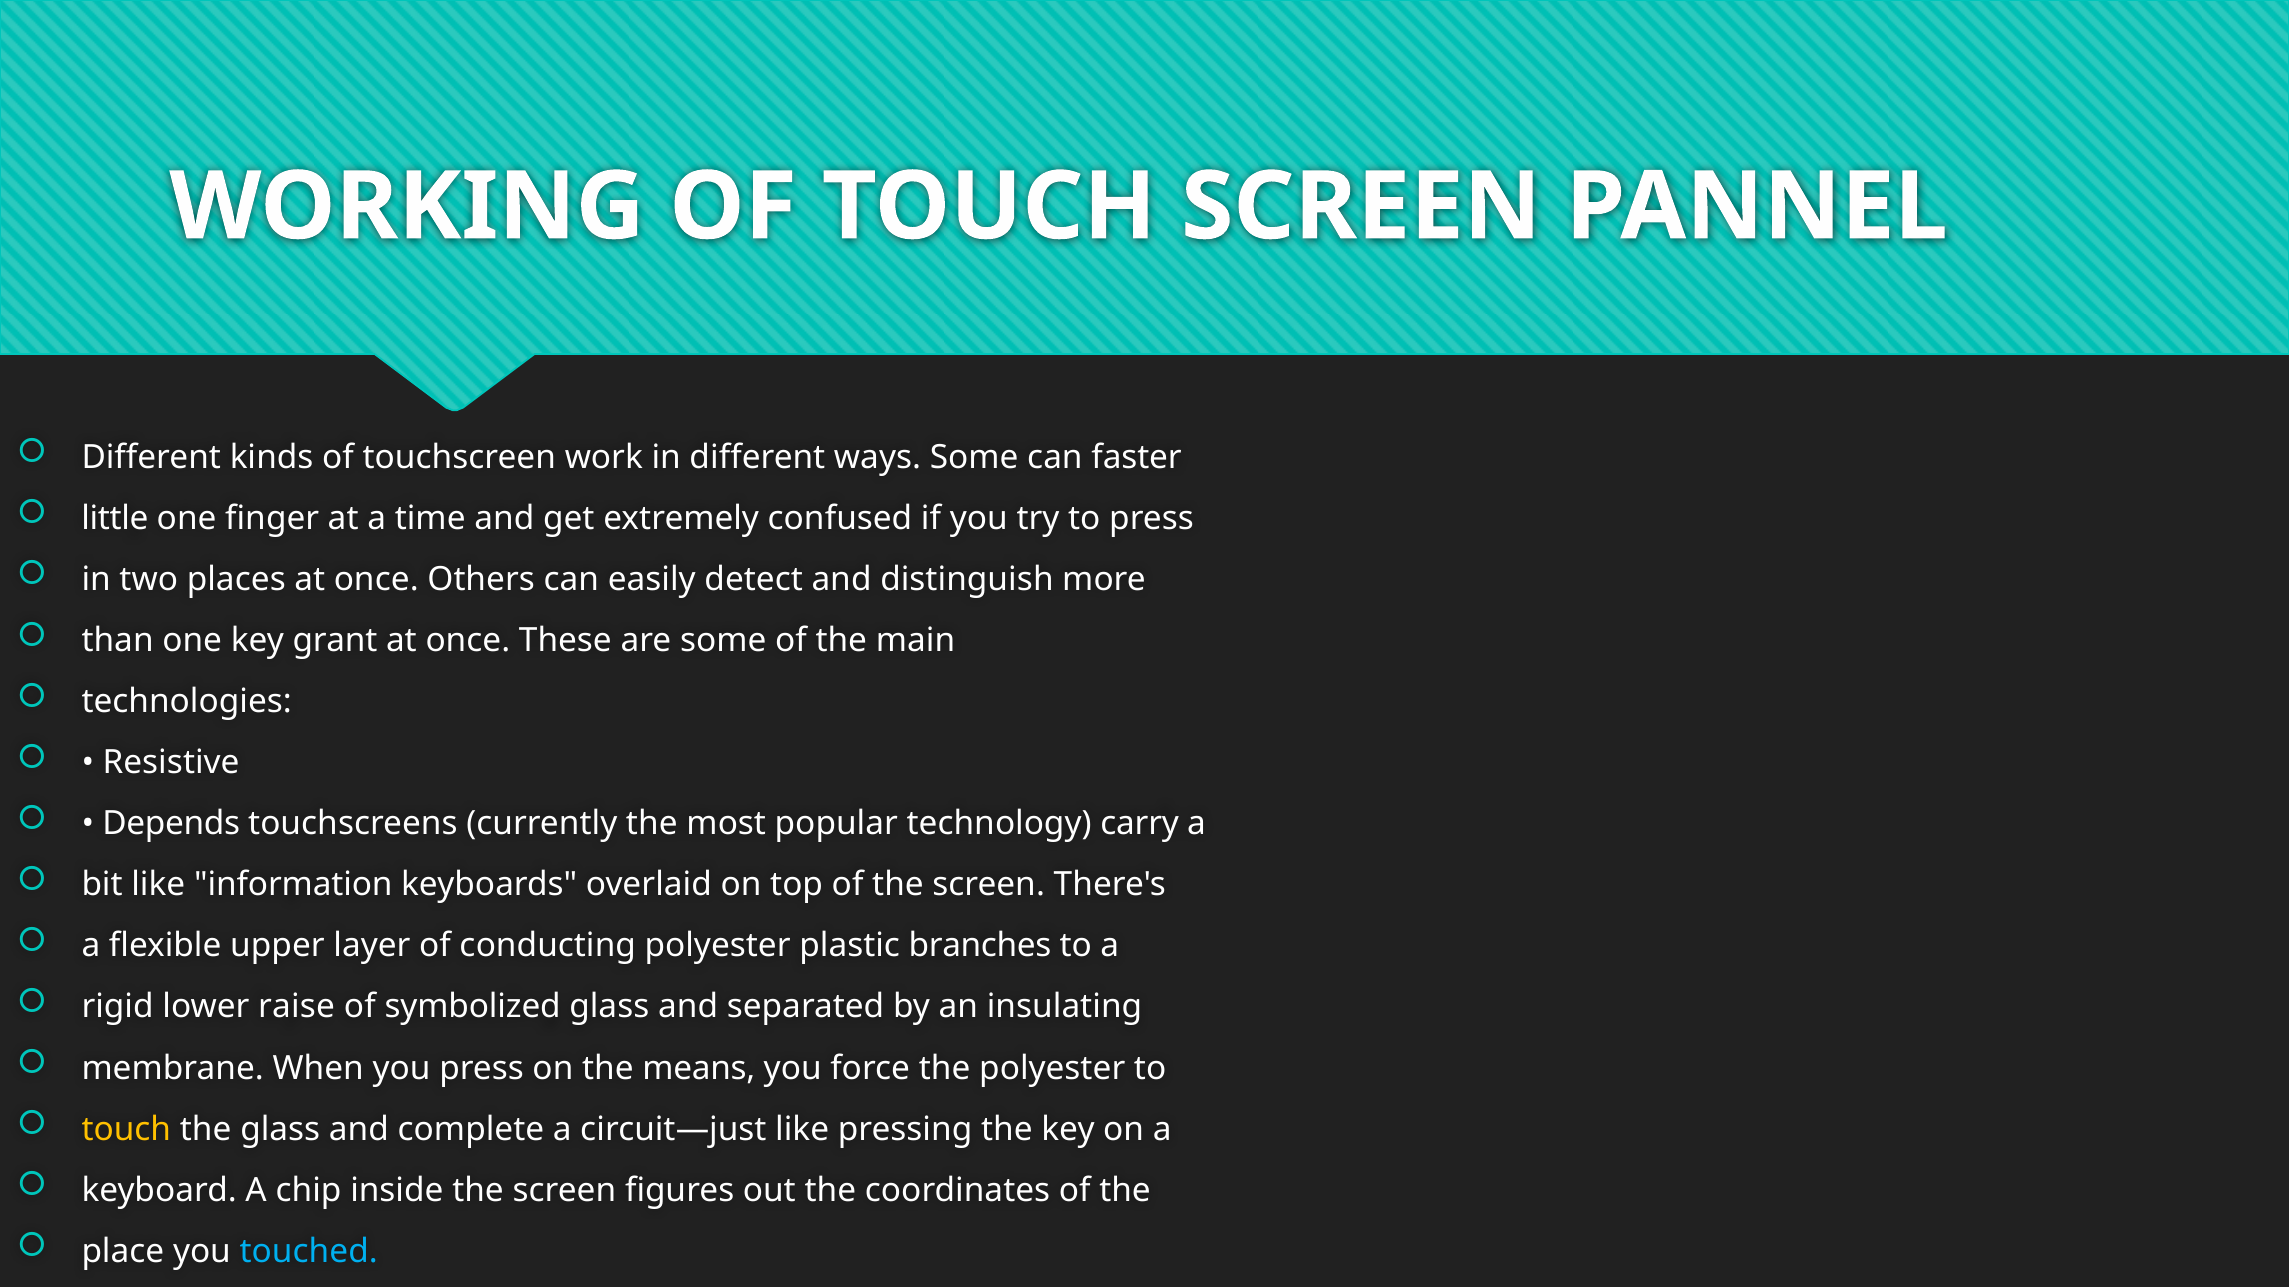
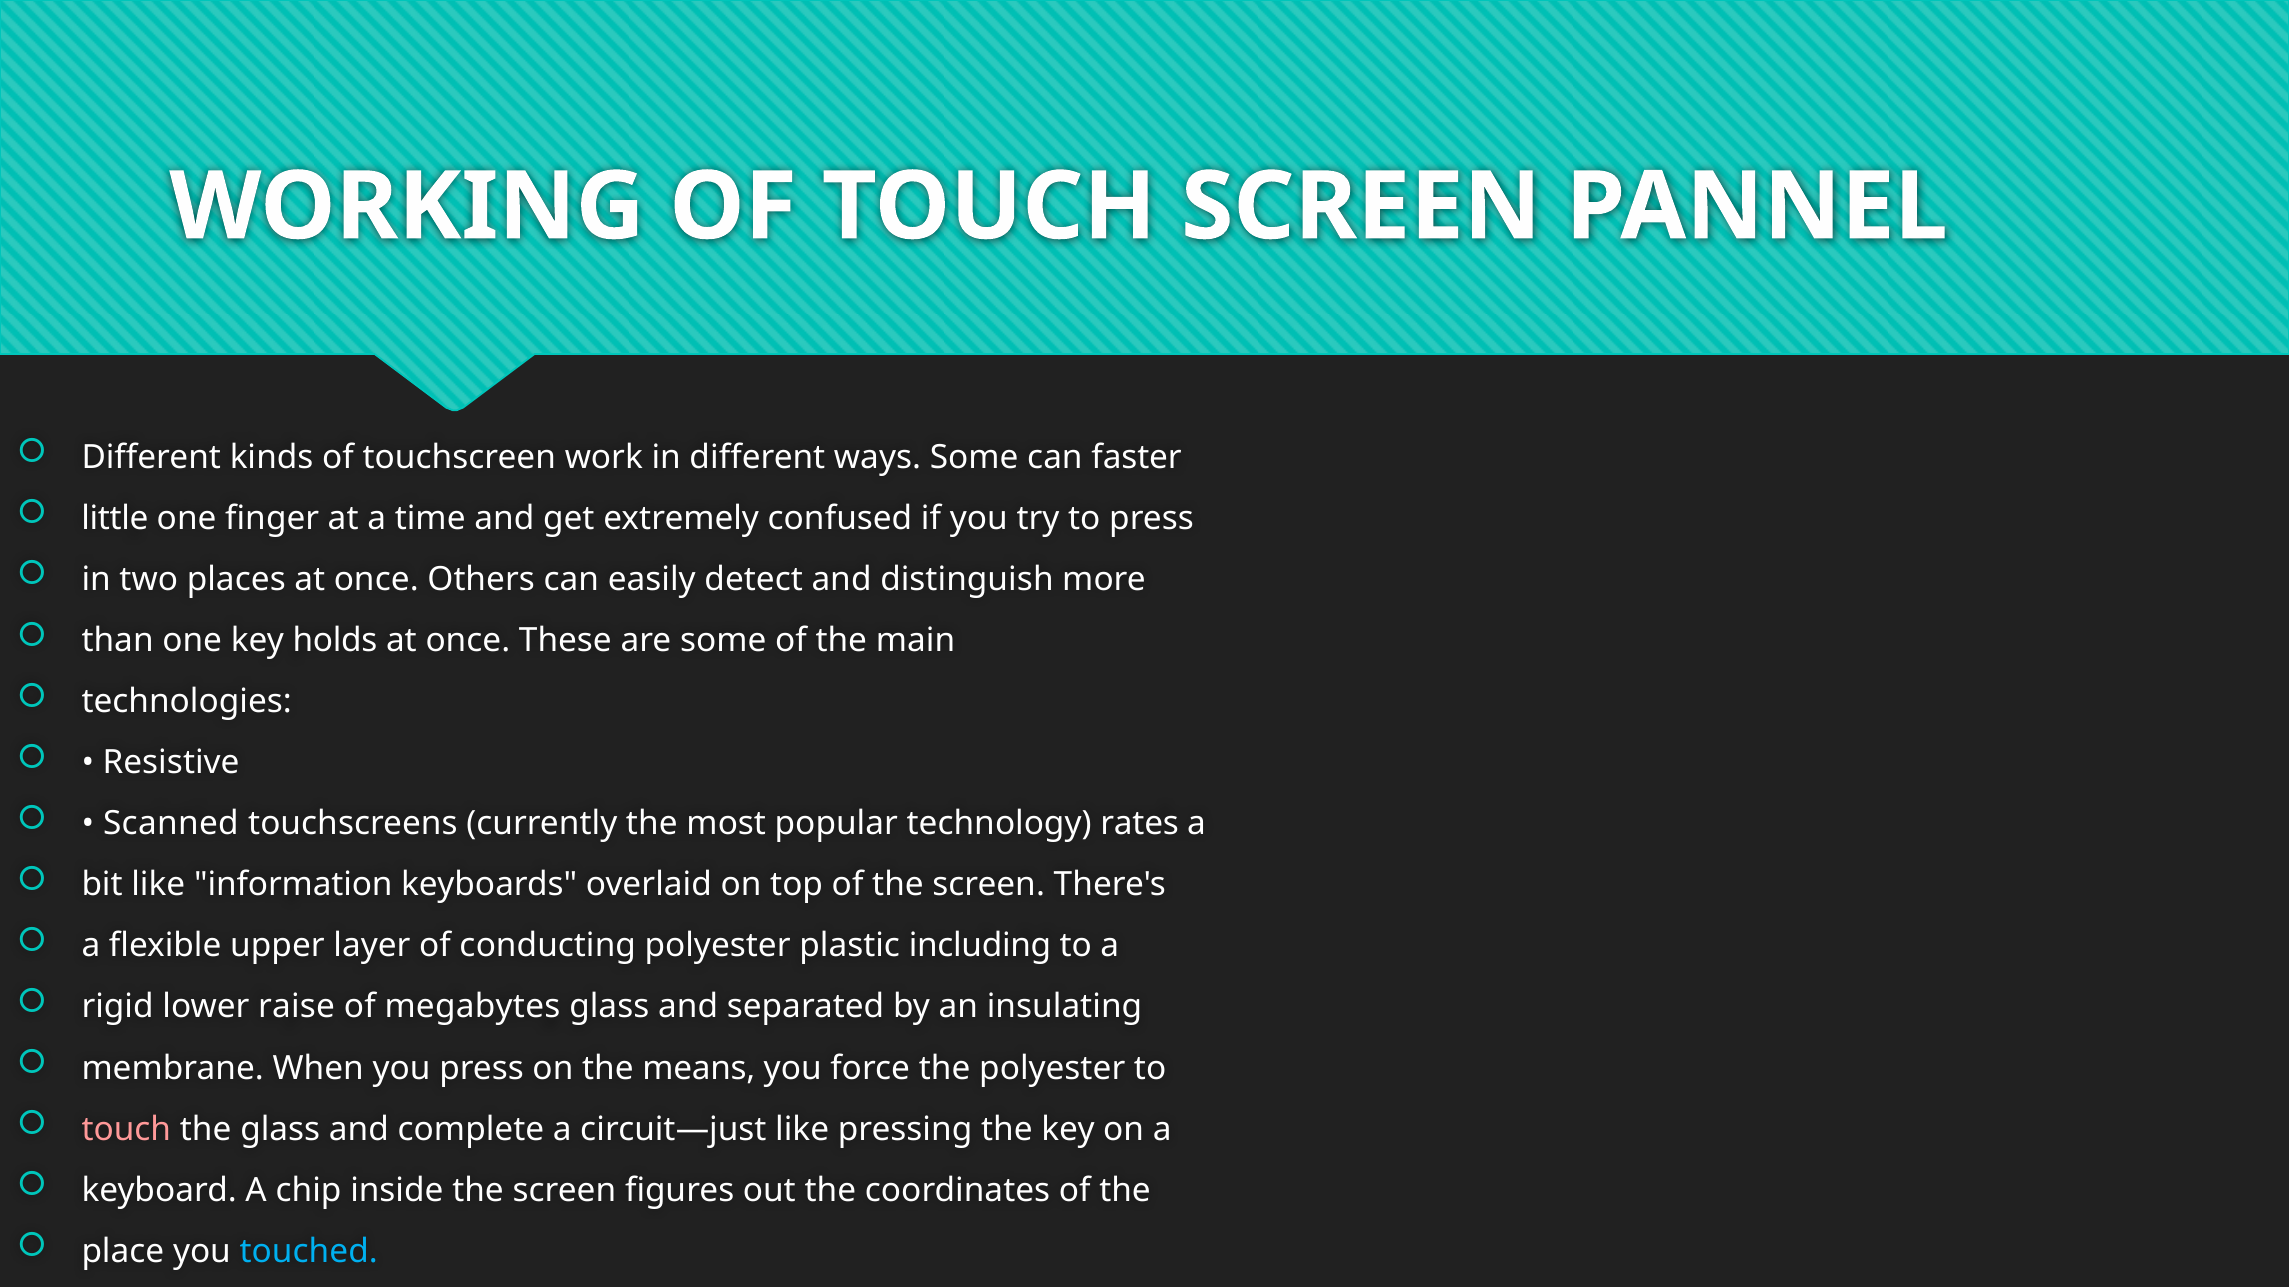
grant: grant -> holds
Depends: Depends -> Scanned
carry: carry -> rates
branches: branches -> including
symbolized: symbolized -> megabytes
touch at (126, 1130) colour: yellow -> pink
